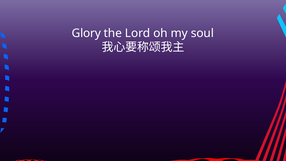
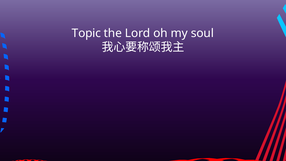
Glory: Glory -> Topic
